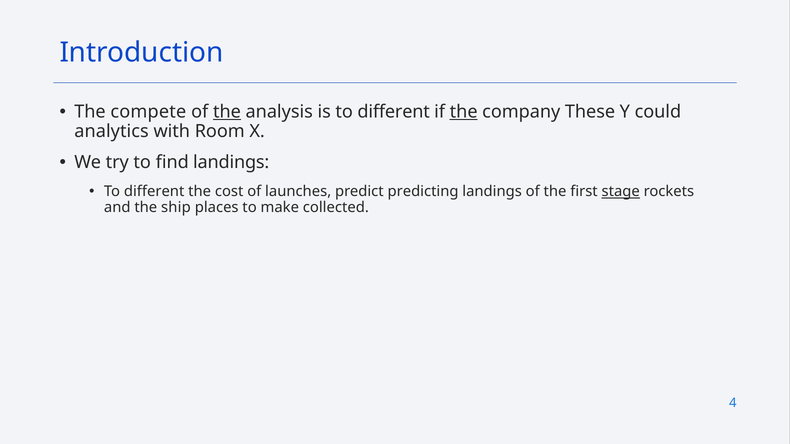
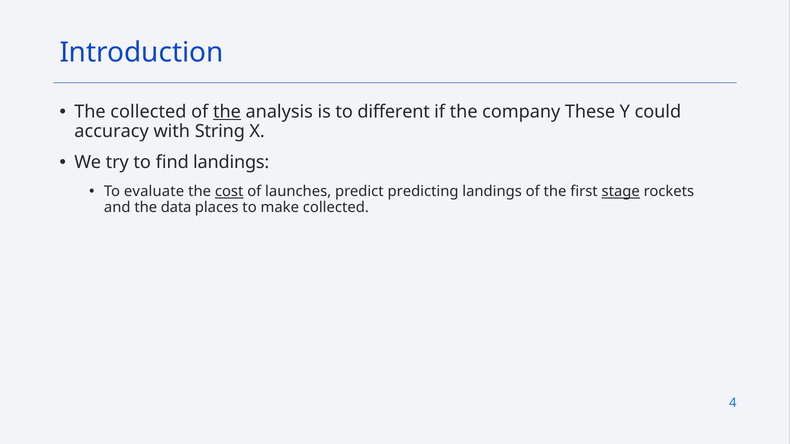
The compete: compete -> collected
the at (464, 112) underline: present -> none
analytics: analytics -> accuracy
Room: Room -> String
different at (154, 192): different -> evaluate
cost underline: none -> present
ship: ship -> data
